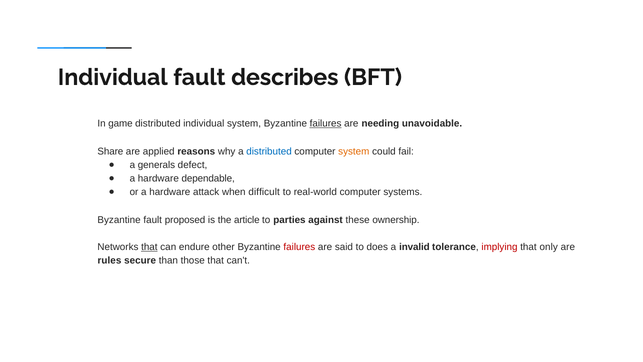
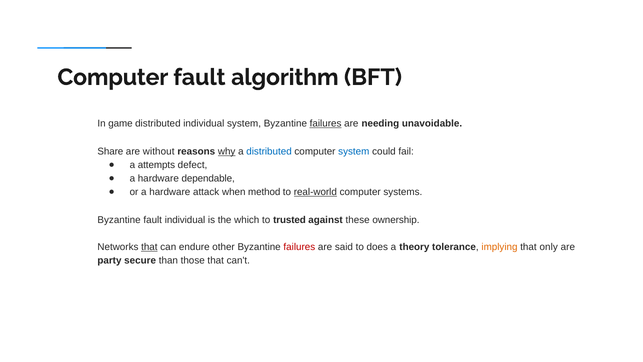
Individual at (113, 77): Individual -> Computer
describes: describes -> algorithm
applied: applied -> without
why underline: none -> present
system at (354, 151) colour: orange -> blue
generals: generals -> attempts
difficult: difficult -> method
real-world underline: none -> present
fault proposed: proposed -> individual
article: article -> which
parties: parties -> trusted
invalid: invalid -> theory
implying colour: red -> orange
rules: rules -> party
